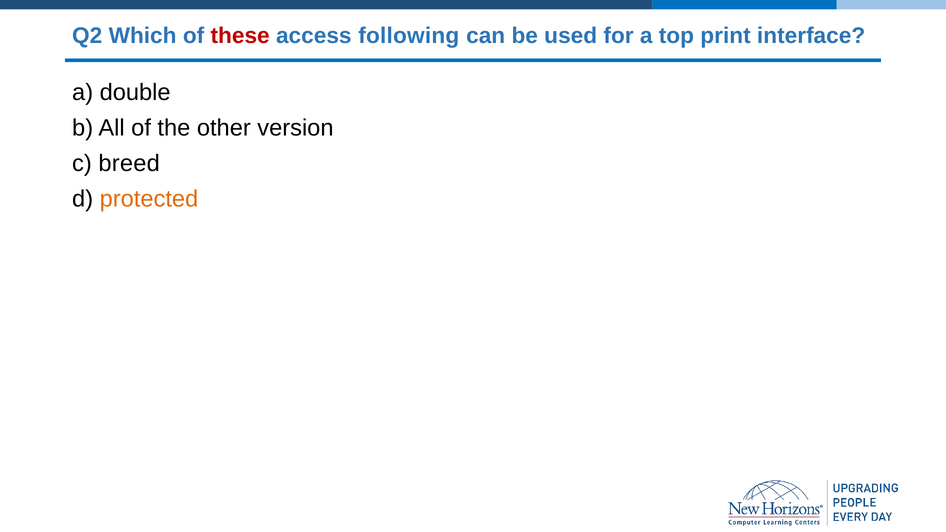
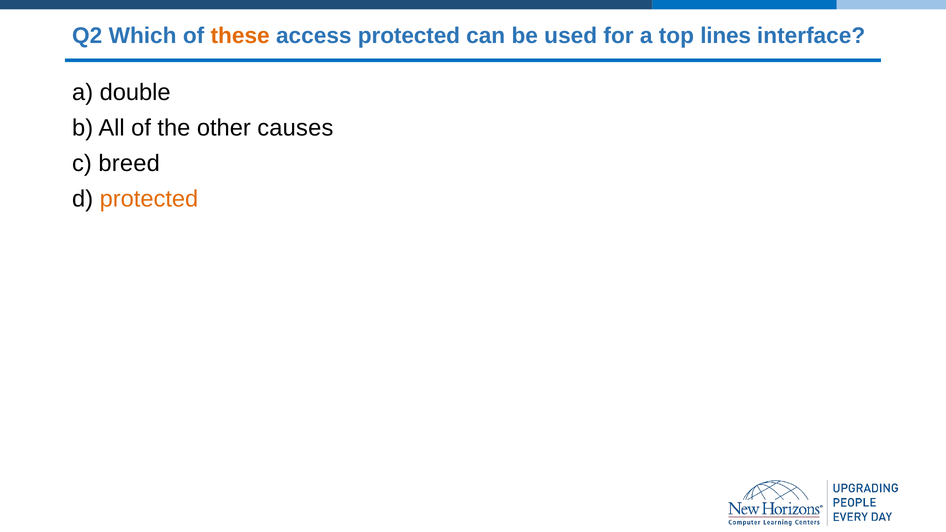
these colour: red -> orange
access following: following -> protected
print: print -> lines
version: version -> causes
